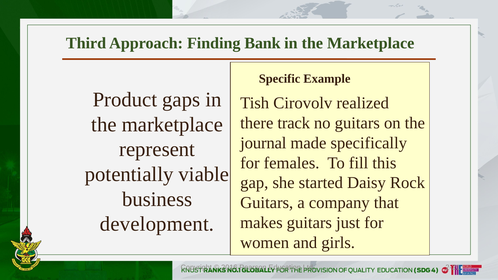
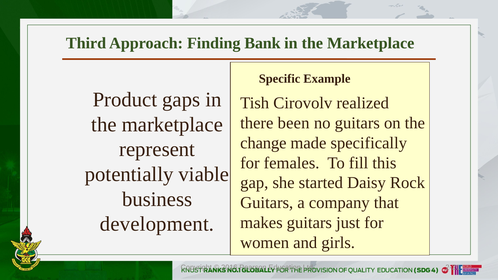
track: track -> been
journal: journal -> change
